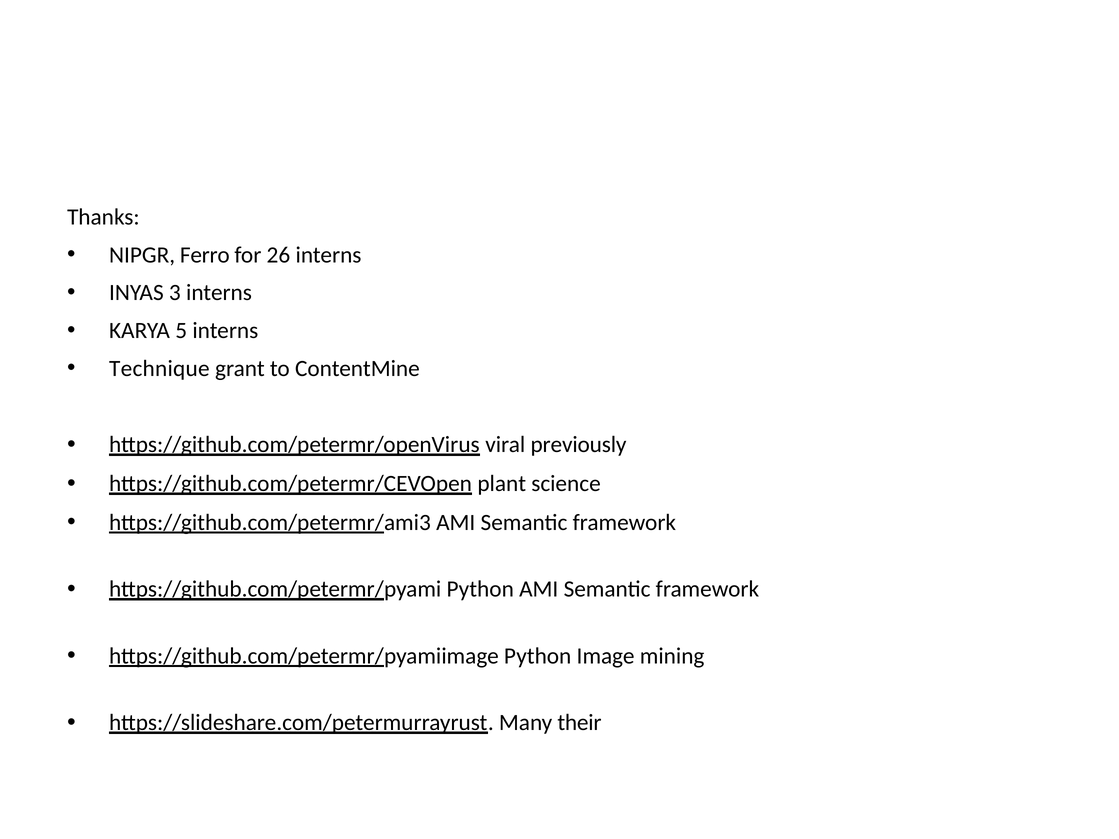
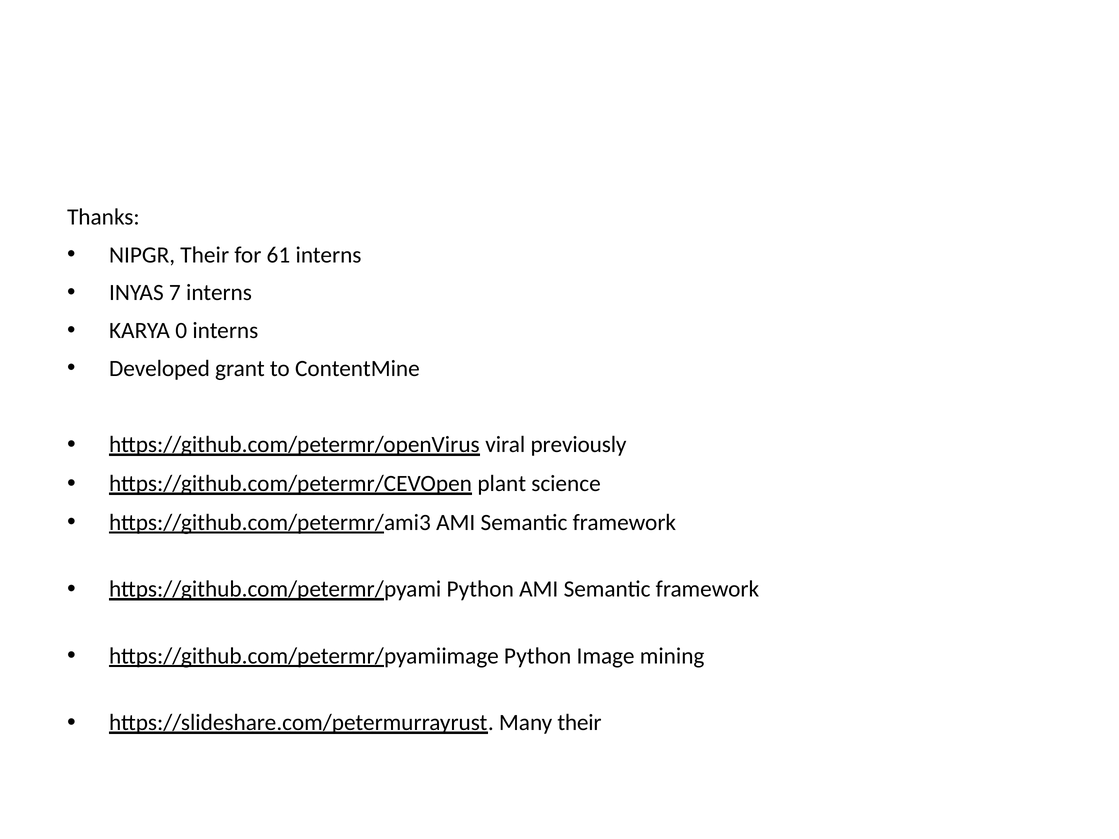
NIPGR Ferro: Ferro -> Their
26: 26 -> 61
3: 3 -> 7
5: 5 -> 0
Technique: Technique -> Developed
